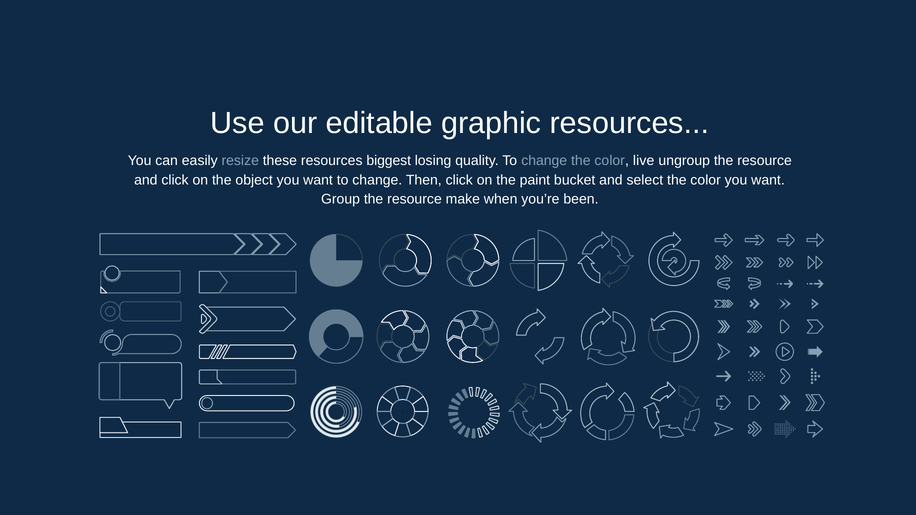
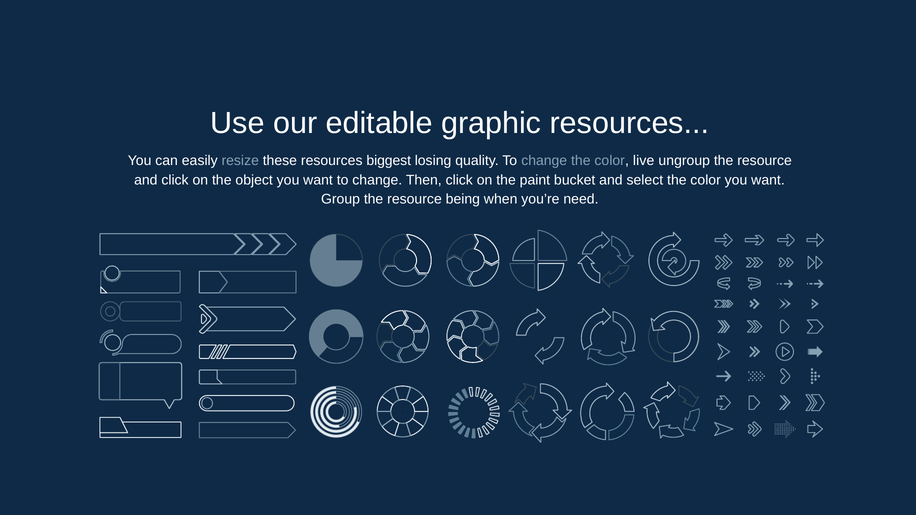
make: make -> being
been: been -> need
